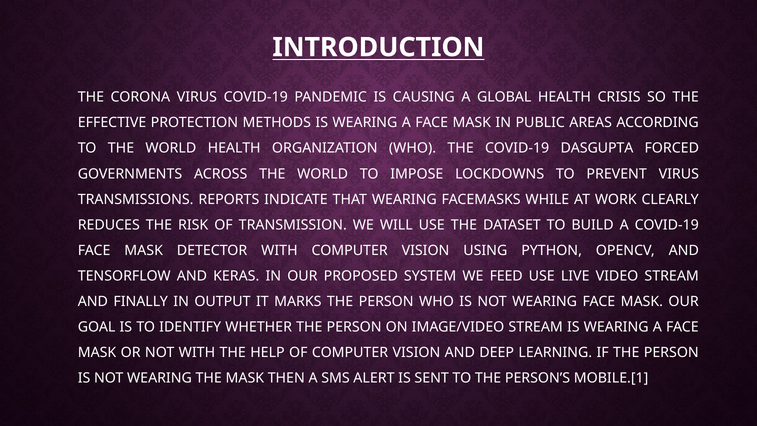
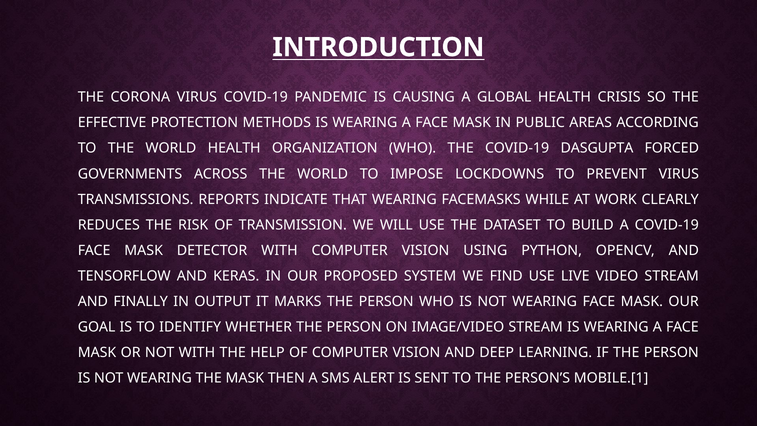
FEED: FEED -> FIND
